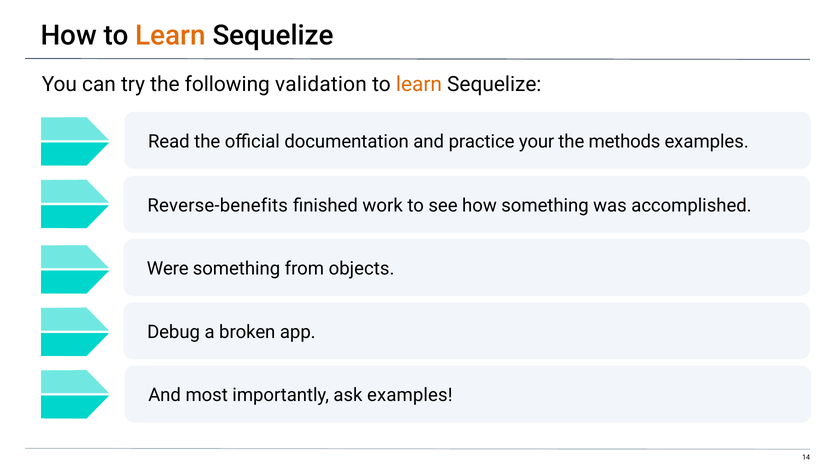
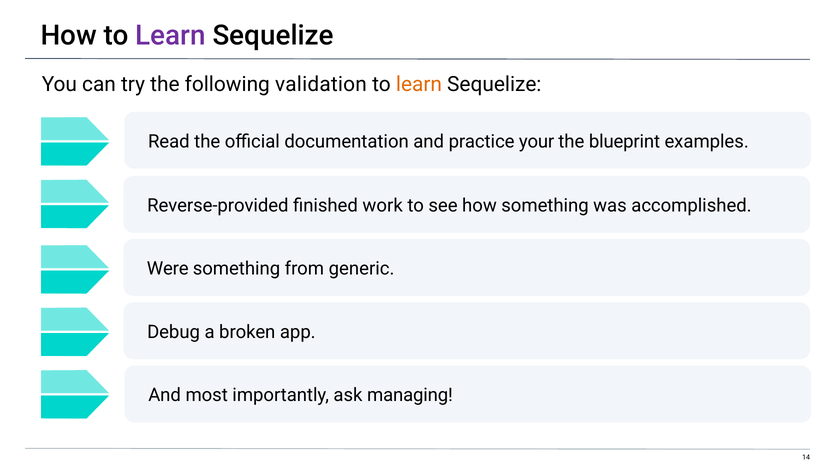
Learn at (171, 35) colour: orange -> purple
methods: methods -> blueprint
Reverse-benefits: Reverse-benefits -> Reverse-provided
objects: objects -> generic
ask examples: examples -> managing
